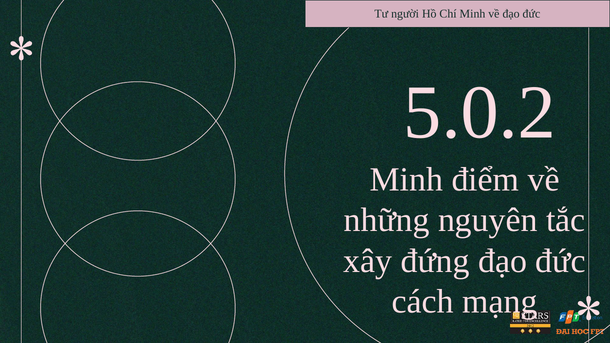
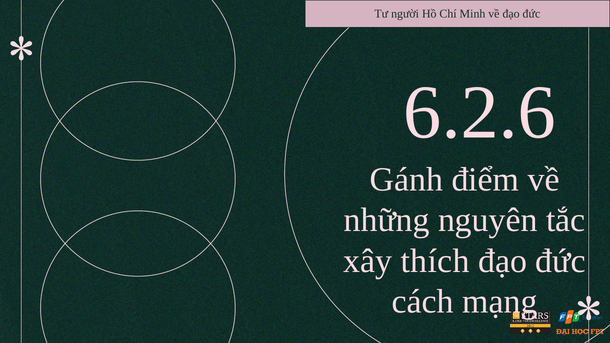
5.0.2: 5.0.2 -> 6.2.6
Minh at (406, 180): Minh -> Gánh
đứng: đứng -> thích
